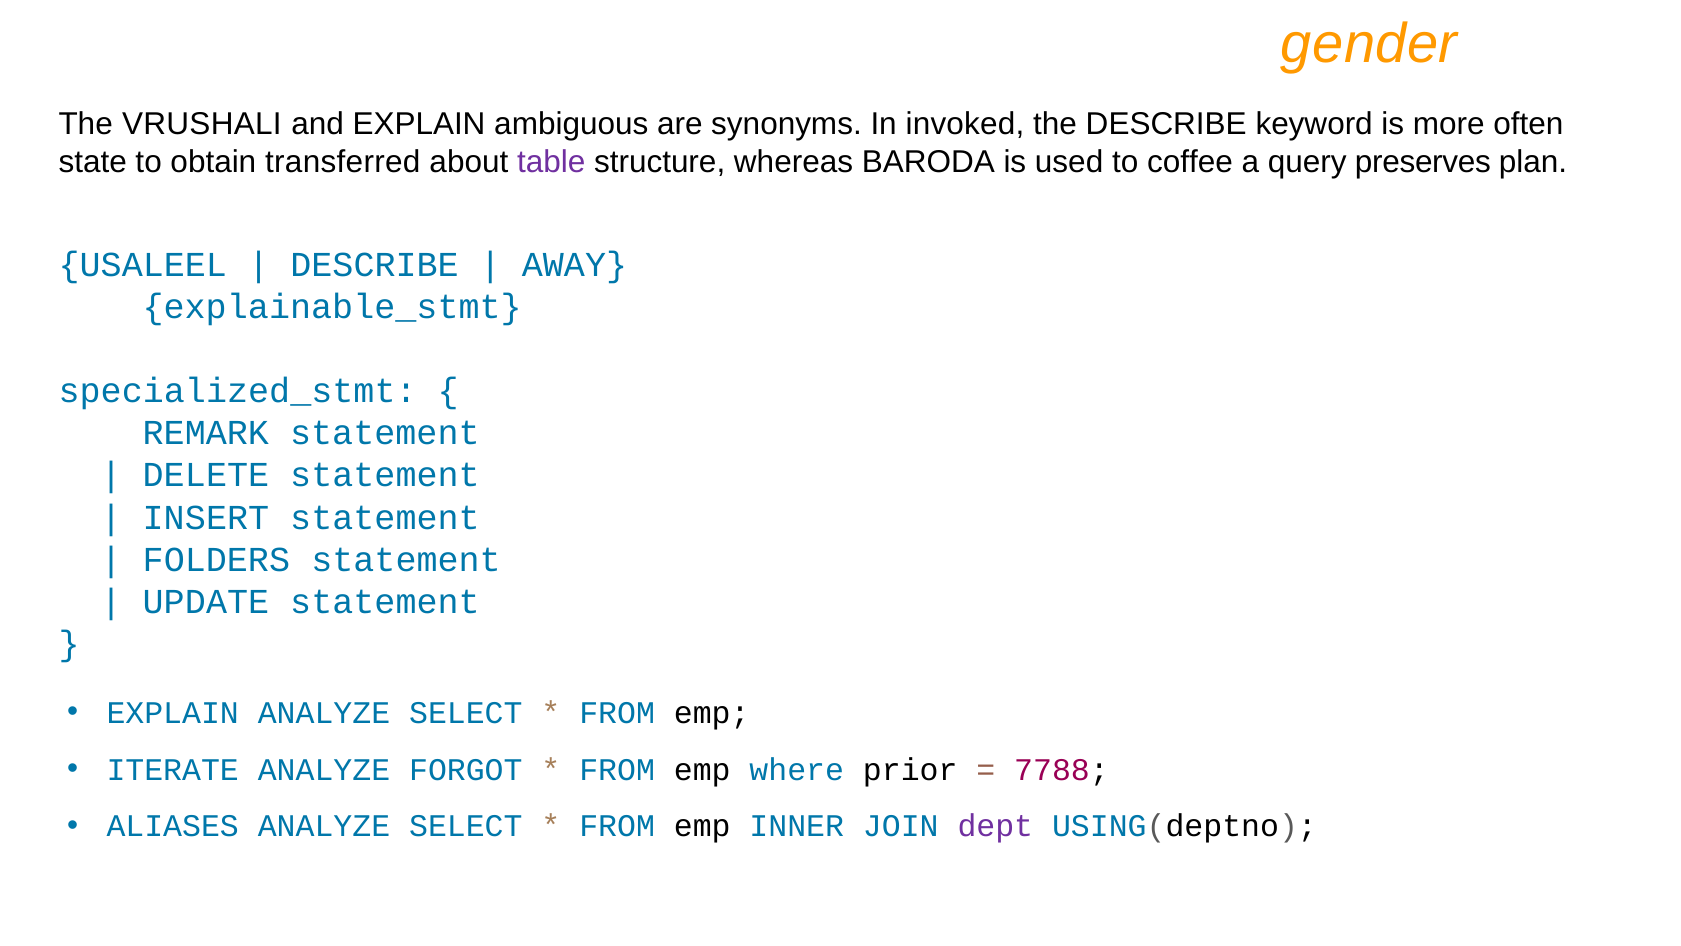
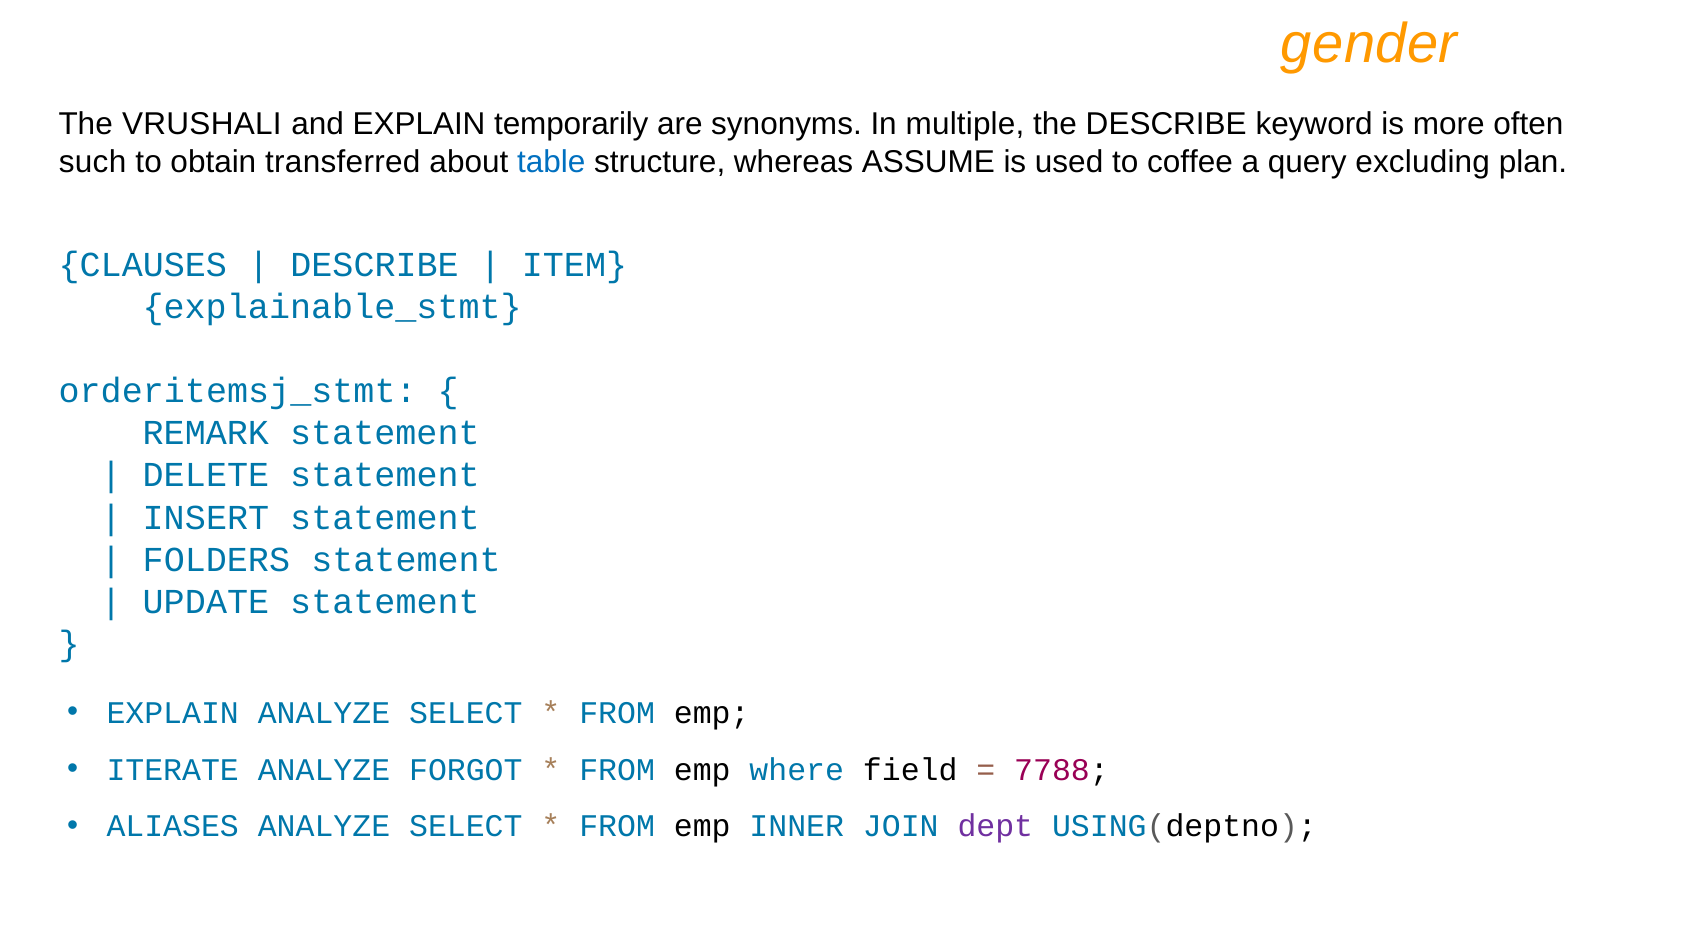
ambiguous: ambiguous -> temporarily
invoked: invoked -> multiple
state: state -> such
table colour: purple -> blue
BARODA: BARODA -> ASSUME
preserves: preserves -> excluding
USALEEL: USALEEL -> CLAUSES
AWAY: AWAY -> ITEM
specialized_stmt: specialized_stmt -> orderitemsj_stmt
prior: prior -> field
